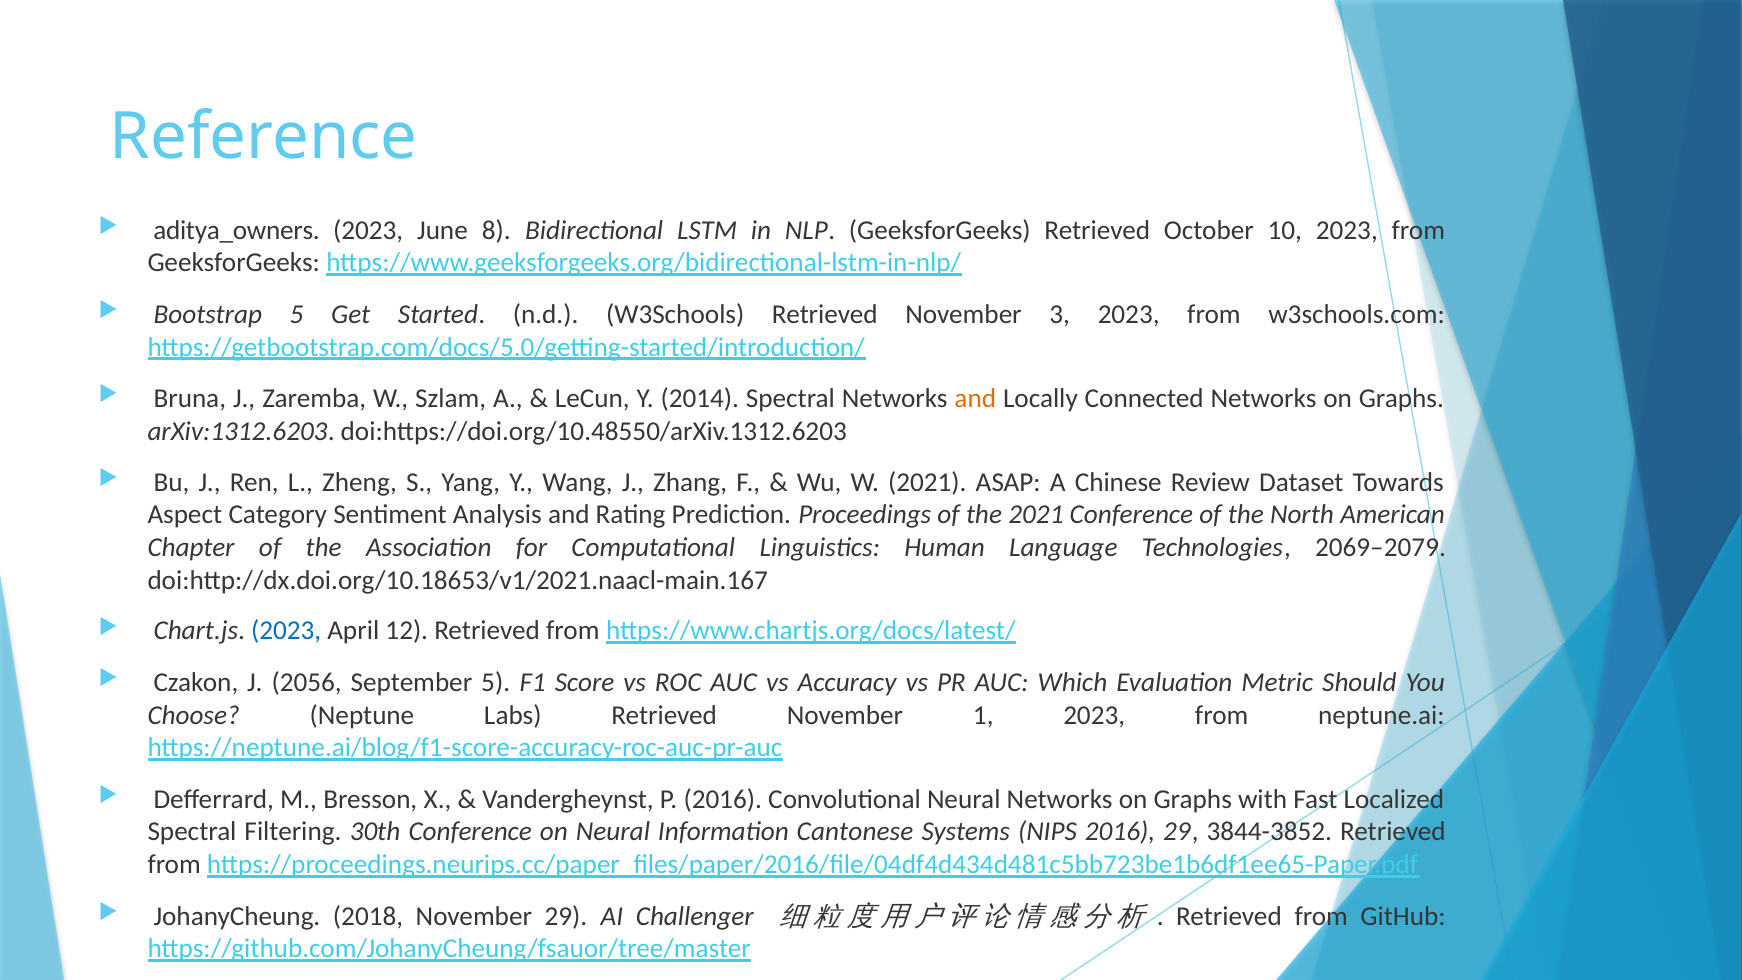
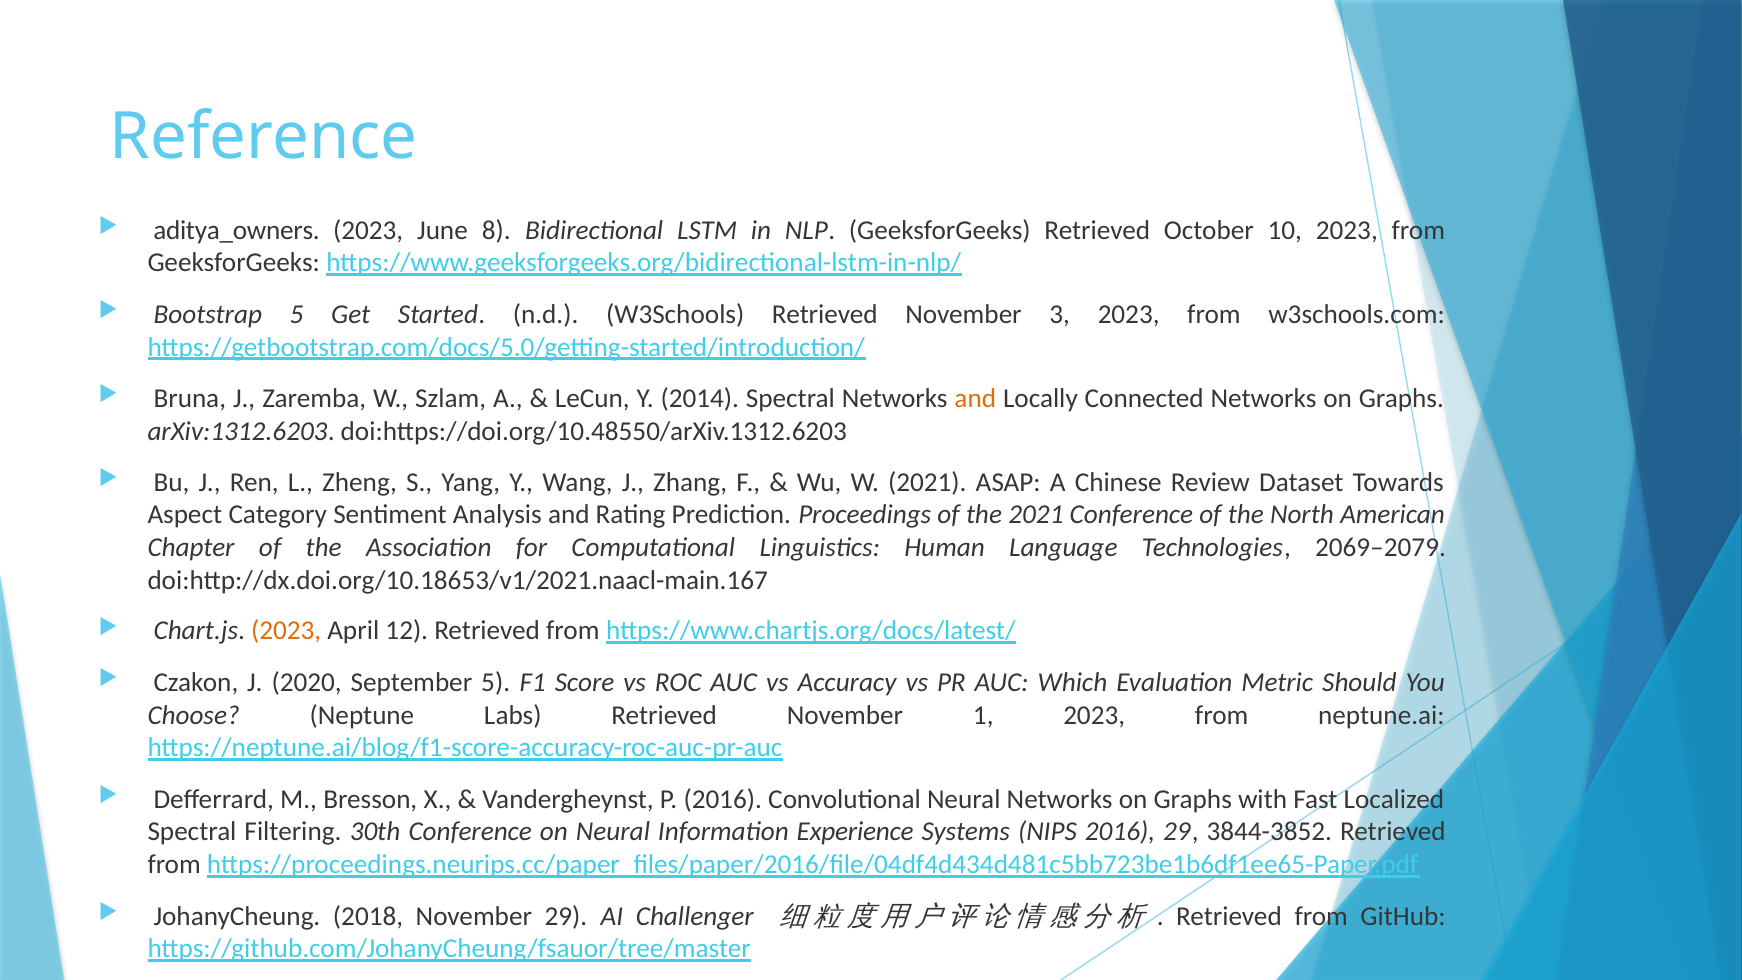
2023 at (286, 631) colour: blue -> orange
2056: 2056 -> 2020
Cantonese: Cantonese -> Experience
